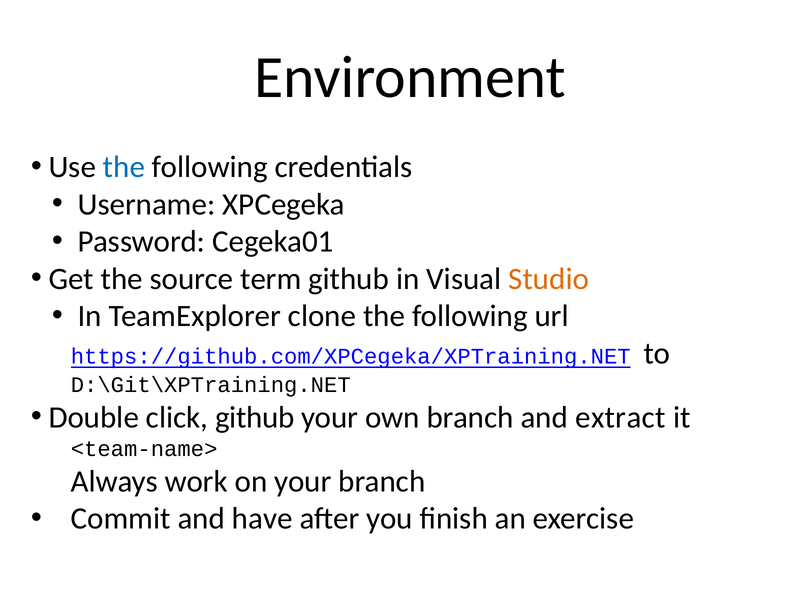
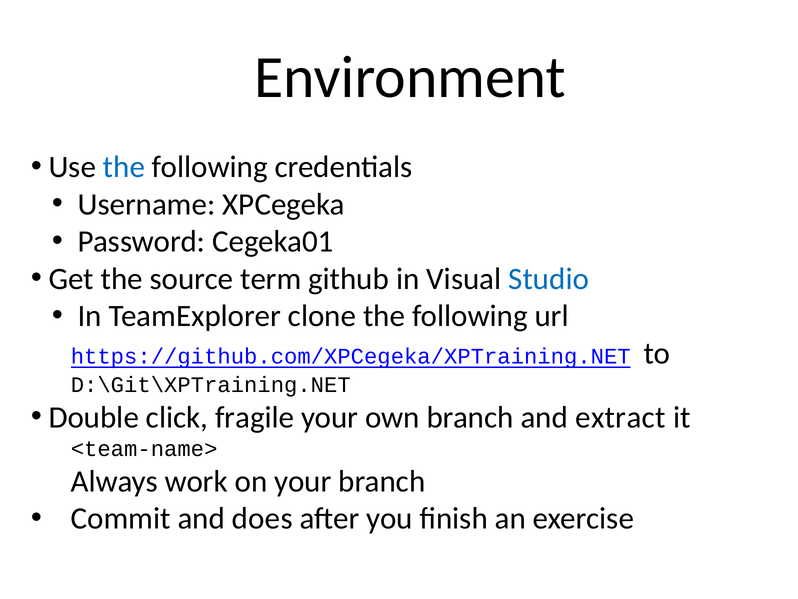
Studio colour: orange -> blue
click github: github -> fragile
have: have -> does
